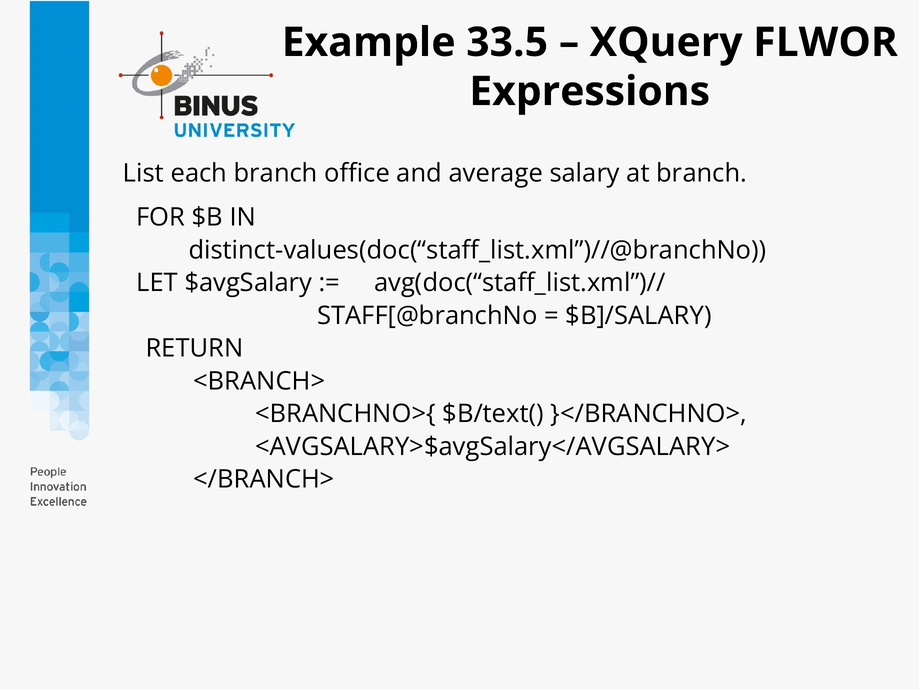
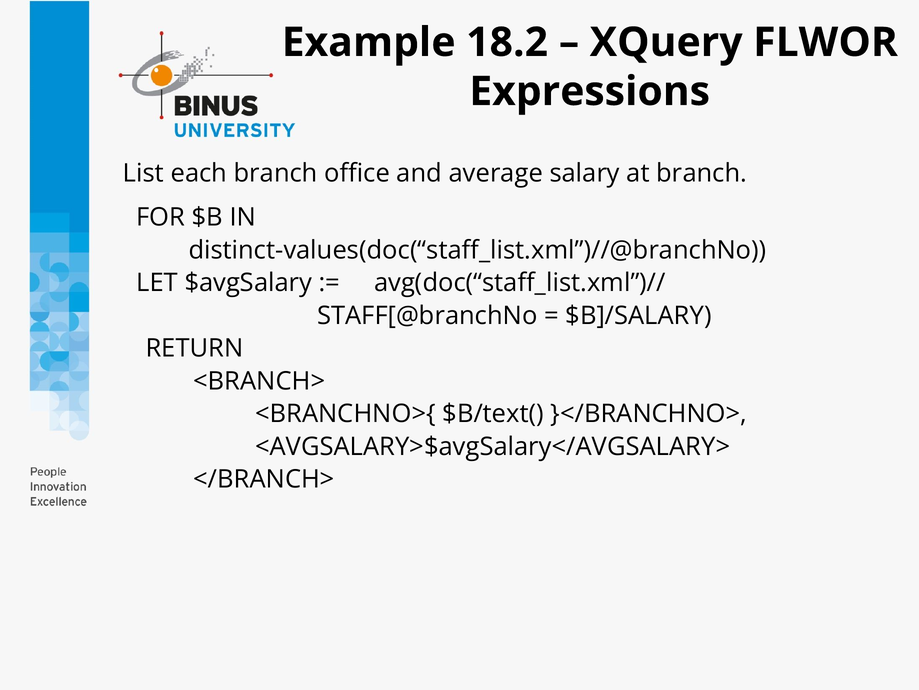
33.5: 33.5 -> 18.2
